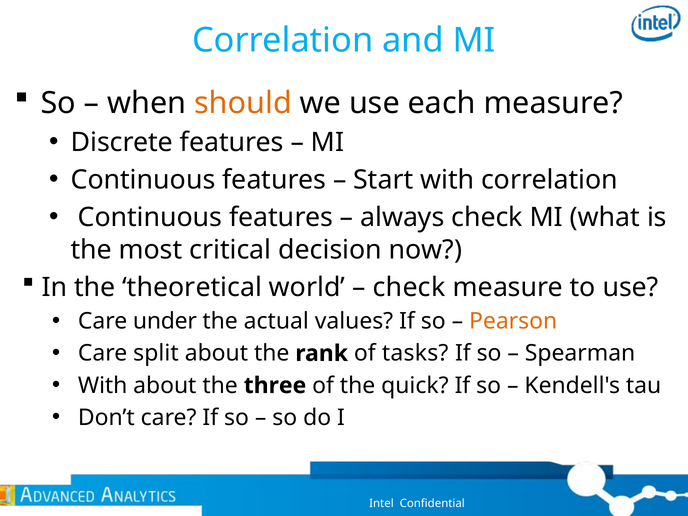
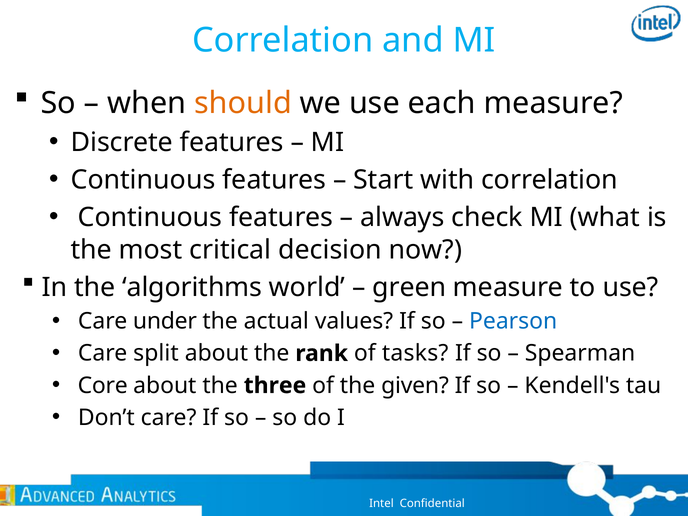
theoretical: theoretical -> algorithms
check at (409, 287): check -> green
Pearson colour: orange -> blue
With at (103, 386): With -> Core
quick: quick -> given
